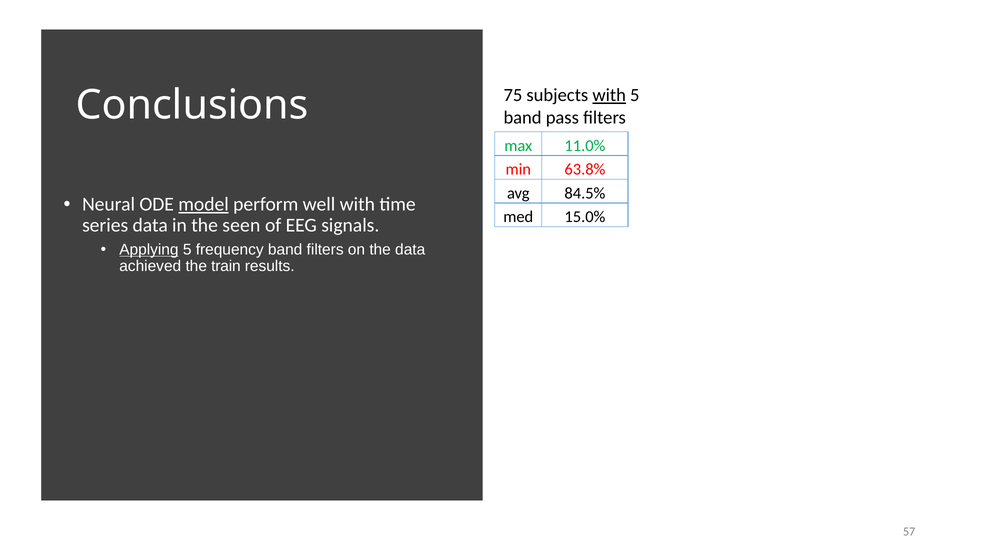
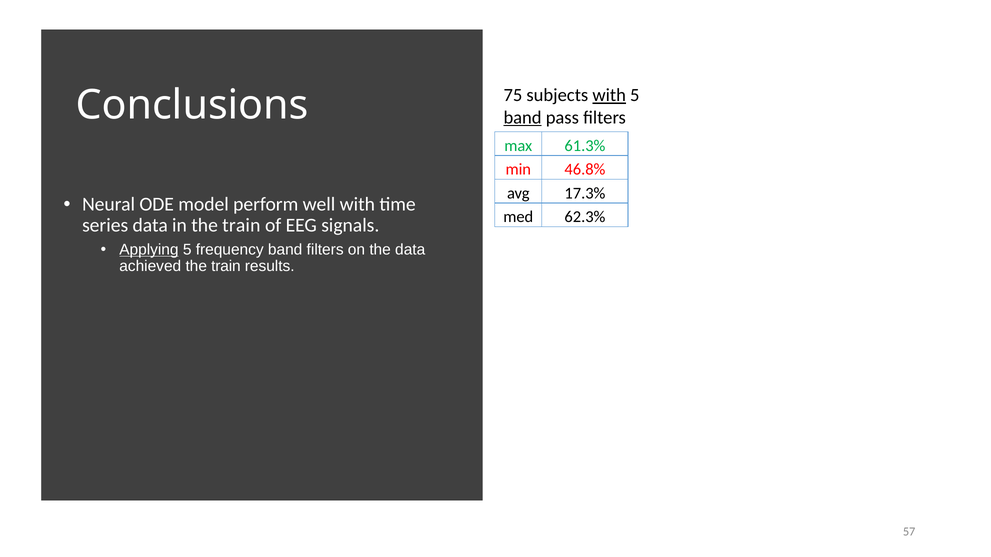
band at (523, 118) underline: none -> present
11.0%: 11.0% -> 61.3%
63.8%: 63.8% -> 46.8%
84.5%: 84.5% -> 17.3%
model underline: present -> none
15.0%: 15.0% -> 62.3%
in the seen: seen -> train
